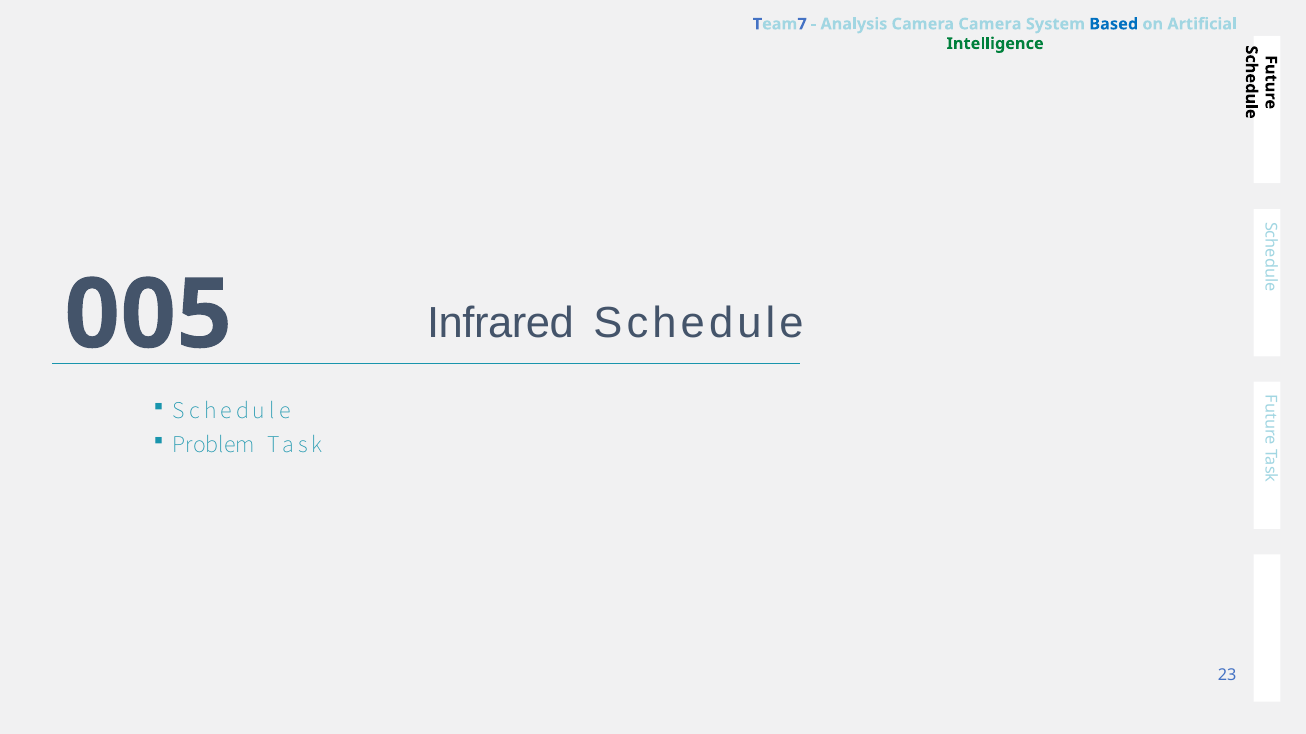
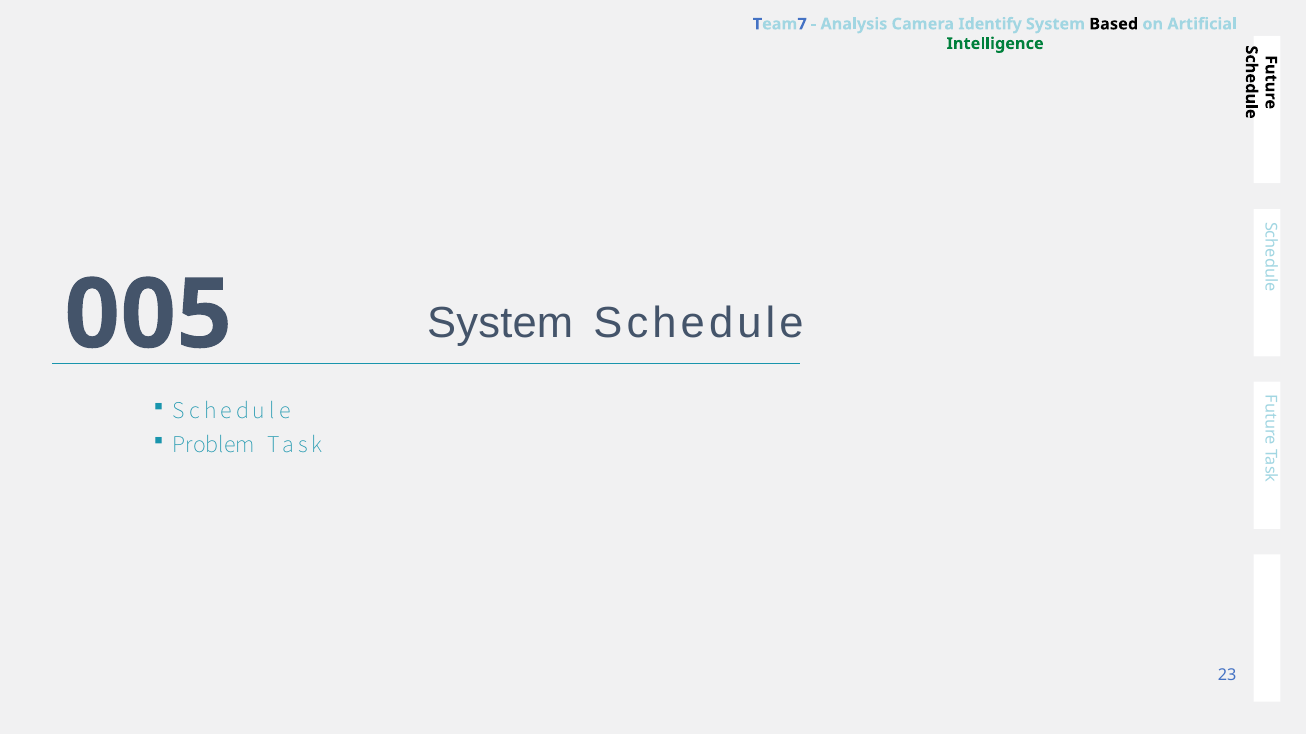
Camera Camera: Camera -> Identify
Based colour: blue -> black
005 Infrared: Infrared -> System
